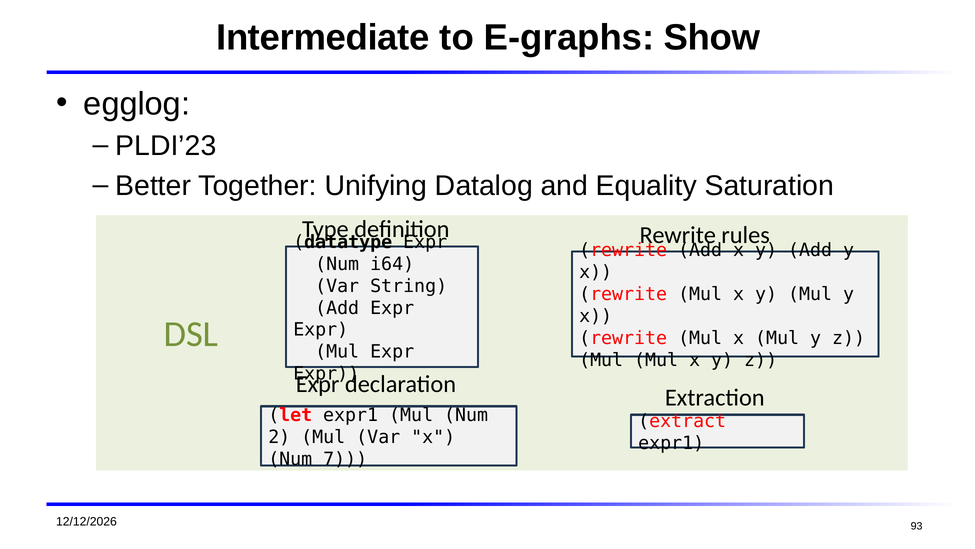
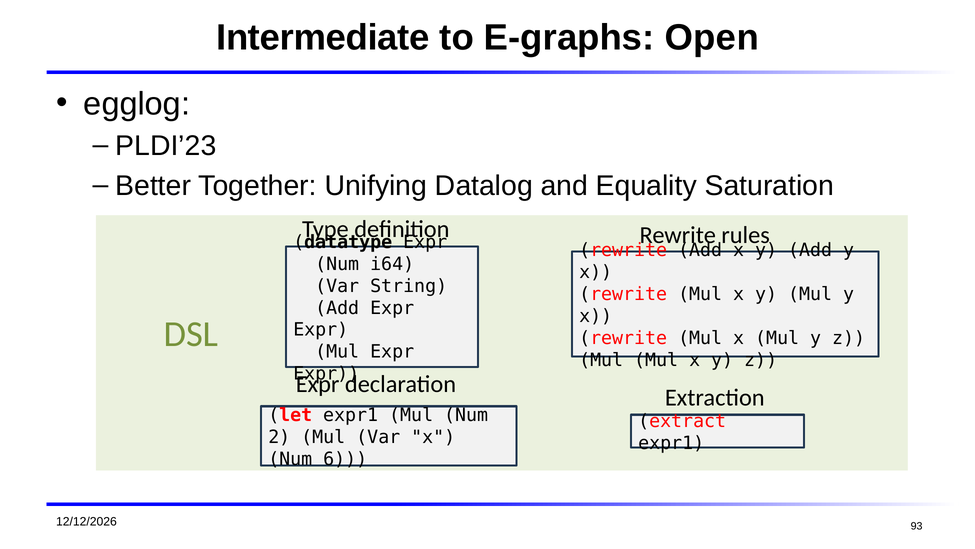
Show: Show -> Open
7: 7 -> 6
